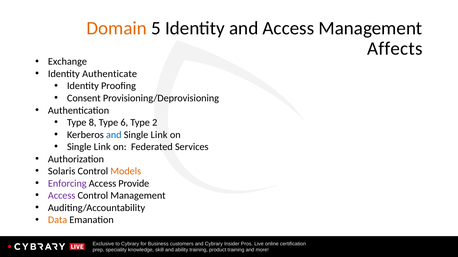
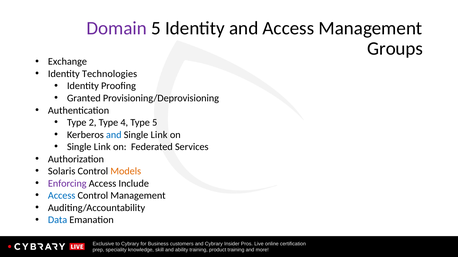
Domain colour: orange -> purple
Affects: Affects -> Groups
Authenticate: Authenticate -> Technologies
Consent: Consent -> Granted
8: 8 -> 2
6: 6 -> 4
Type 2: 2 -> 5
Provide: Provide -> Include
Access at (62, 196) colour: purple -> blue
Data colour: orange -> blue
